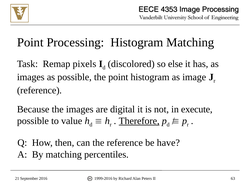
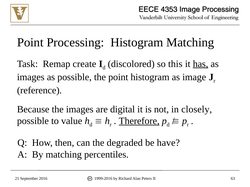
pixels: pixels -> create
else: else -> this
has underline: none -> present
execute: execute -> closely
the reference: reference -> degraded
